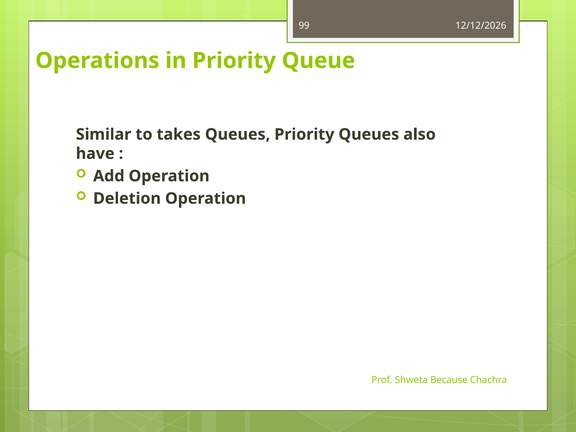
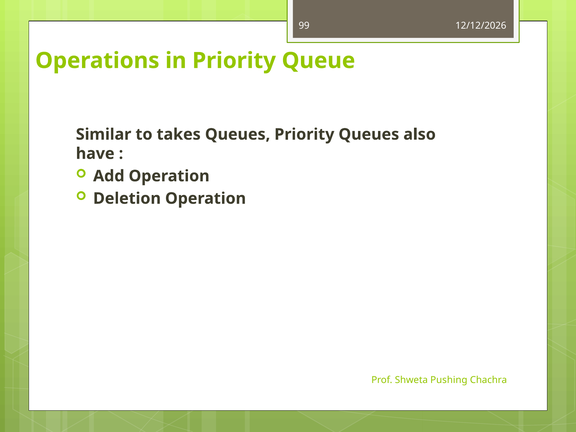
Because: Because -> Pushing
